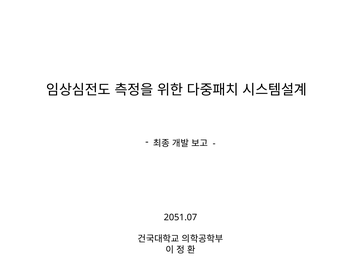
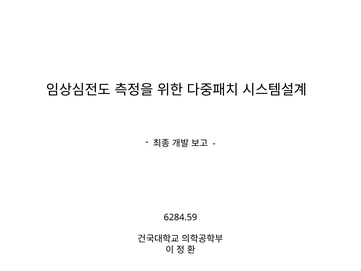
2051.07: 2051.07 -> 6284.59
